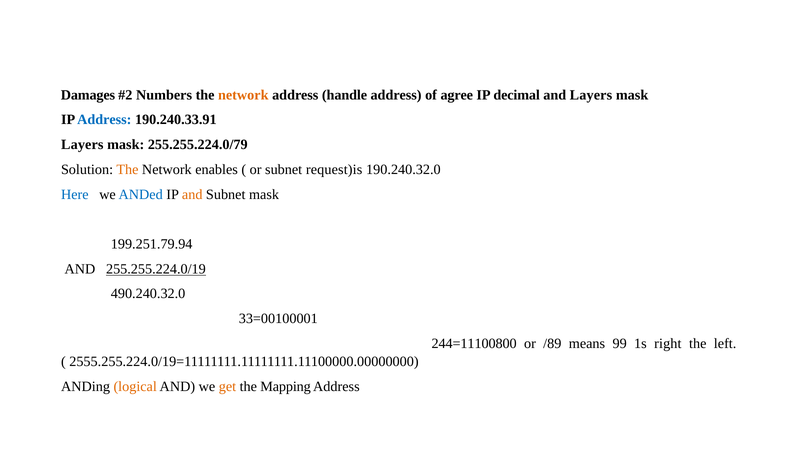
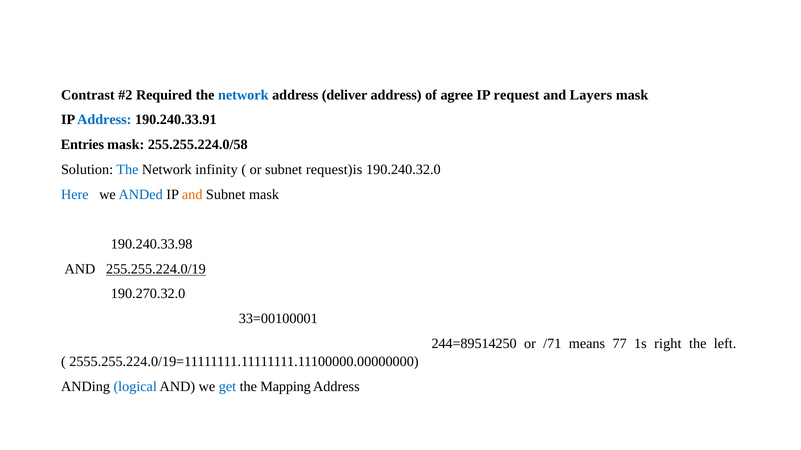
Damages: Damages -> Contrast
Numbers: Numbers -> Required
network at (243, 95) colour: orange -> blue
handle: handle -> deliver
decimal: decimal -> request
Layers at (82, 145): Layers -> Entries
255.255.224.0/79: 255.255.224.0/79 -> 255.255.224.0/58
The at (127, 170) colour: orange -> blue
enables: enables -> infinity
199.251.79.94: 199.251.79.94 -> 190.240.33.98
490.240.32.0: 490.240.32.0 -> 190.270.32.0
244=11100800: 244=11100800 -> 244=89514250
/89: /89 -> /71
99: 99 -> 77
logical colour: orange -> blue
get colour: orange -> blue
